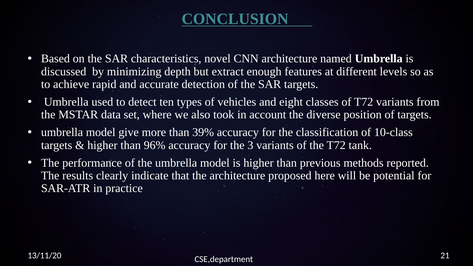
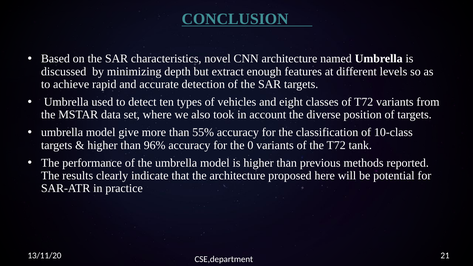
39%: 39% -> 55%
3: 3 -> 0
